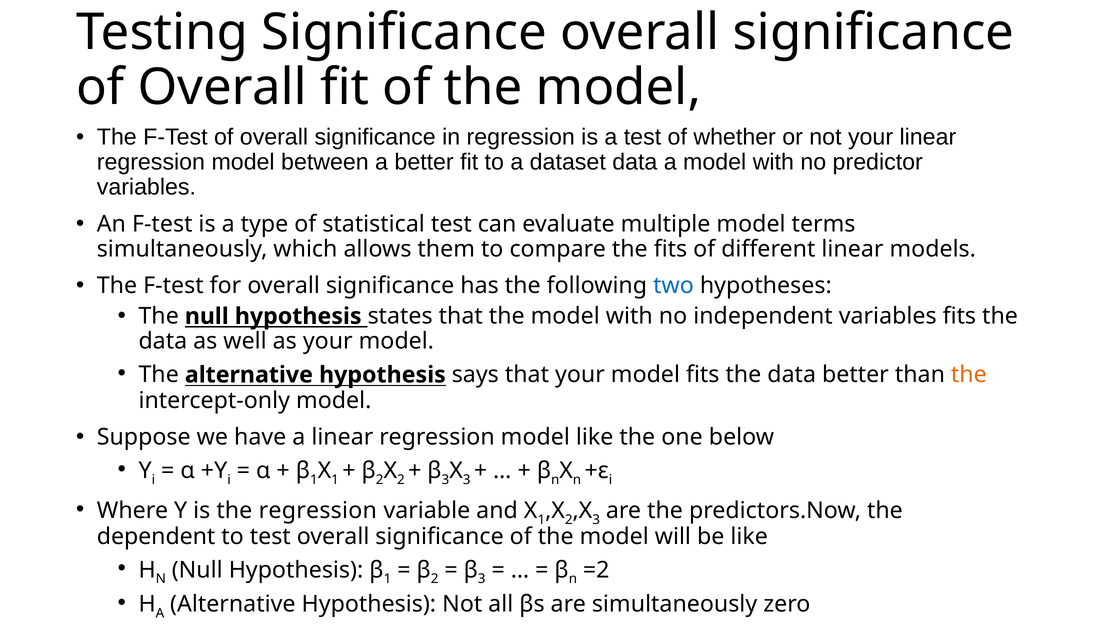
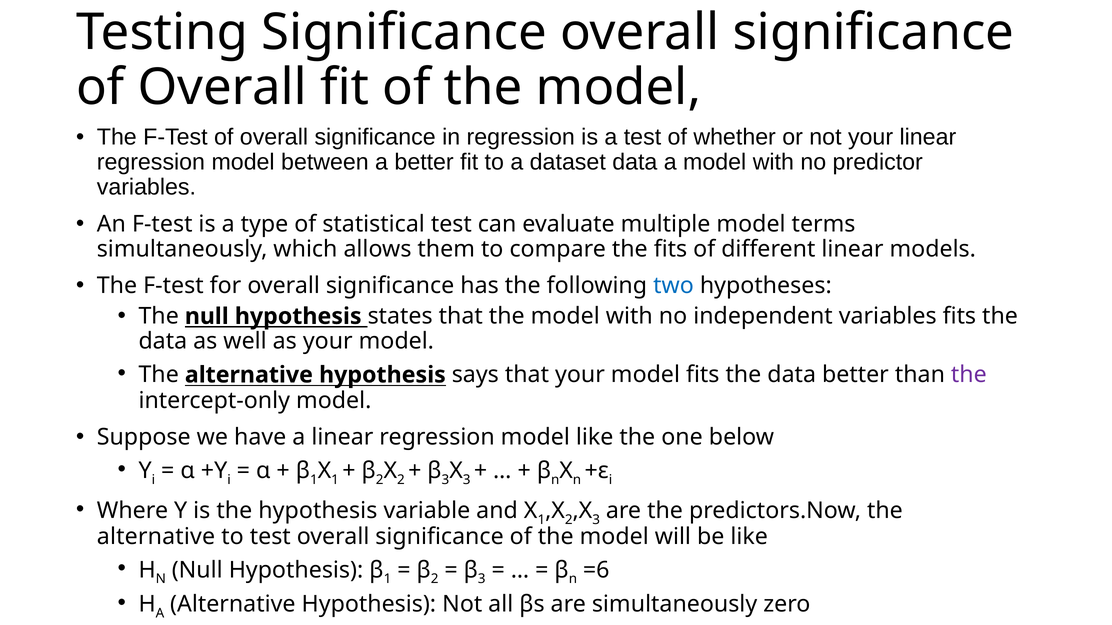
the at (969, 375) colour: orange -> purple
the regression: regression -> hypothesis
dependent at (156, 537): dependent -> alternative
=2: =2 -> =6
